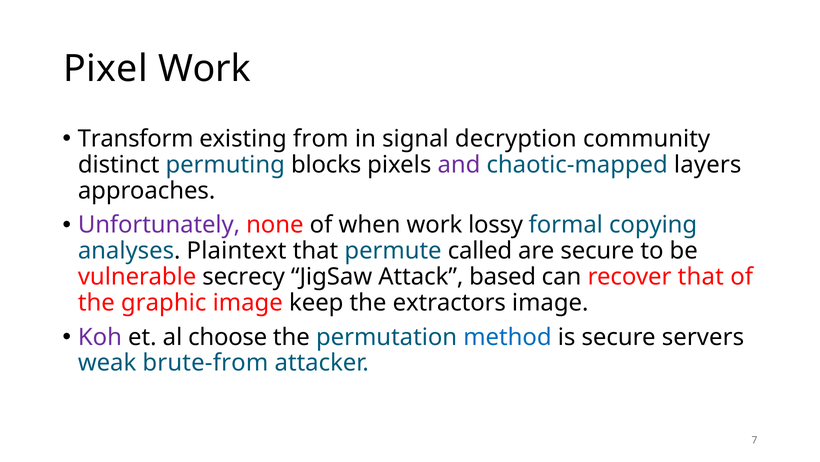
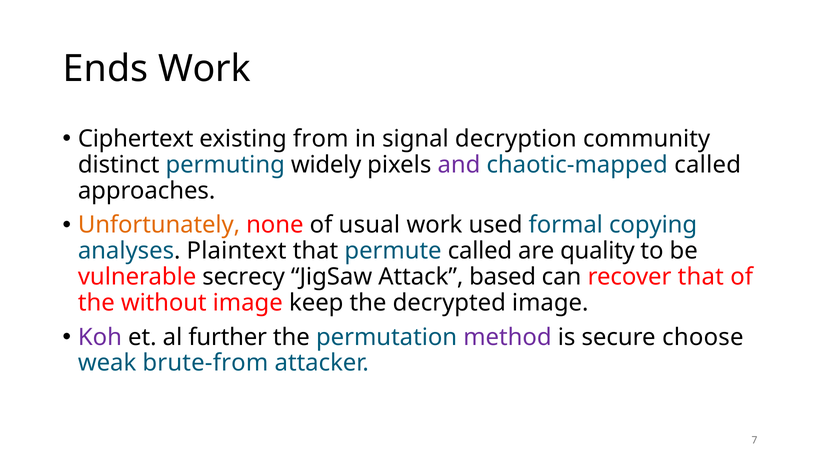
Pixel: Pixel -> Ends
Transform: Transform -> Ciphertext
blocks: blocks -> widely
chaotic-mapped layers: layers -> called
Unfortunately colour: purple -> orange
when: when -> usual
lossy: lossy -> used
are secure: secure -> quality
graphic: graphic -> without
extractors: extractors -> decrypted
choose: choose -> further
method colour: blue -> purple
servers: servers -> choose
